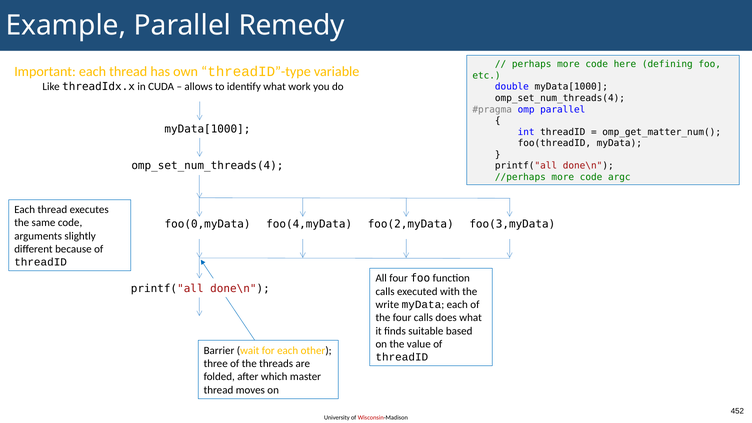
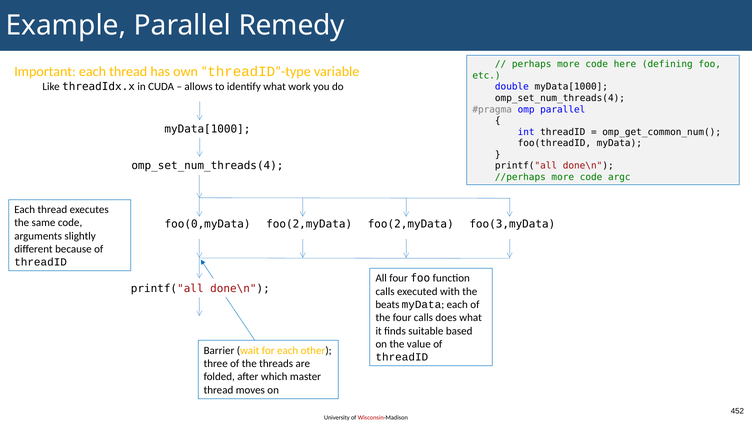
omp_get_matter_num(: omp_get_matter_num( -> omp_get_common_num(
foo(0,myData foo(4,myData: foo(4,myData -> foo(2,myData
write: write -> beats
